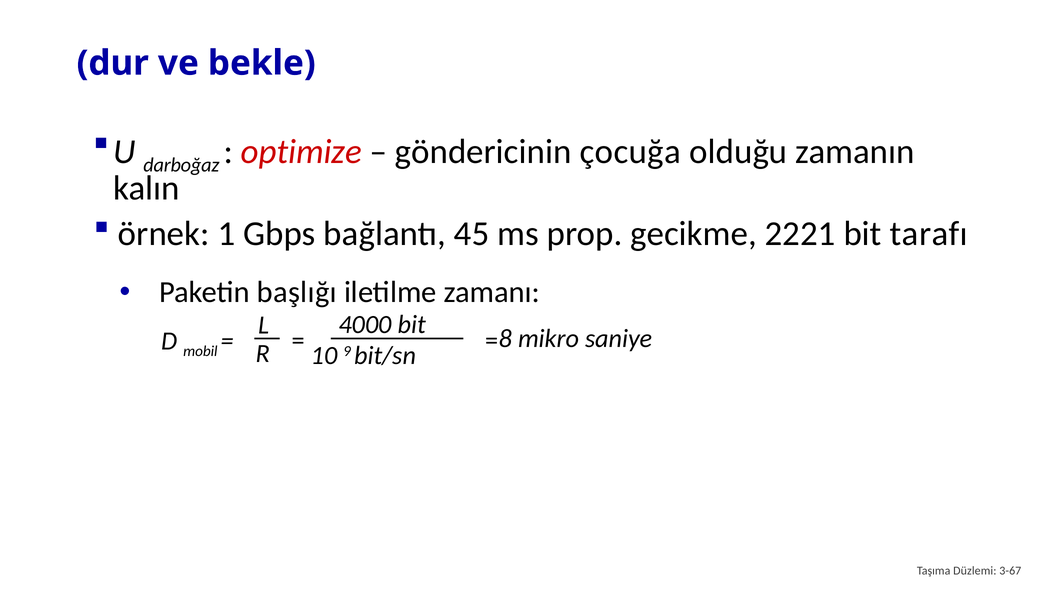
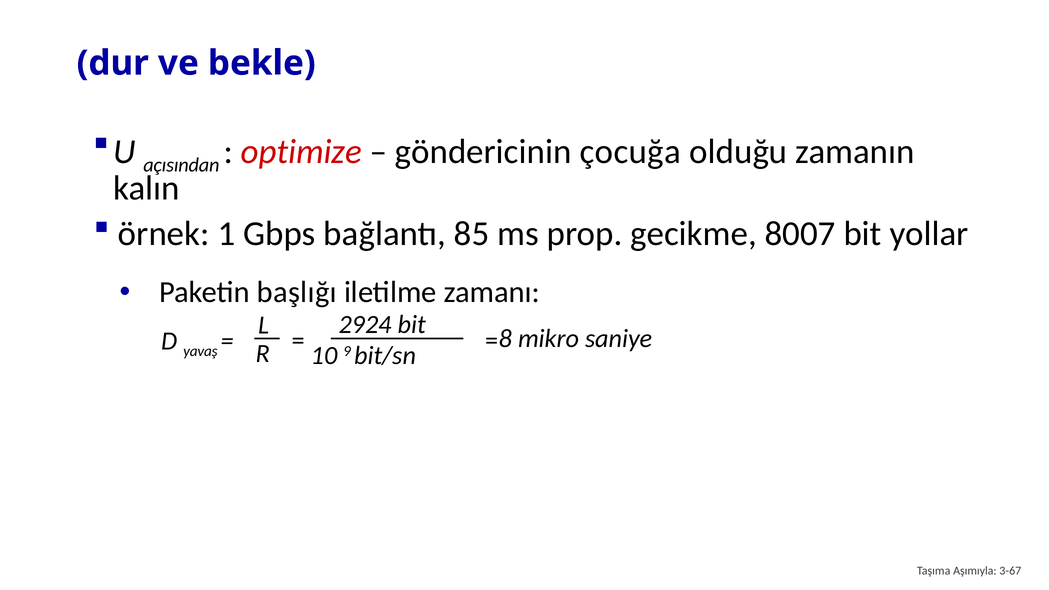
darboğaz: darboğaz -> açısından
45: 45 -> 85
2221: 2221 -> 8007
tarafı: tarafı -> yollar
4000: 4000 -> 2924
mobil: mobil -> yavaş
Düzlemi: Düzlemi -> Aşımıyla
